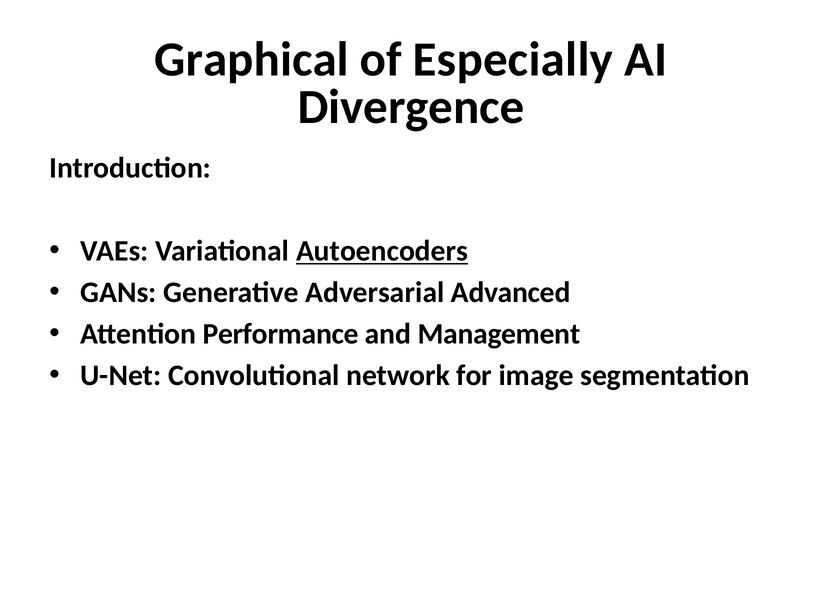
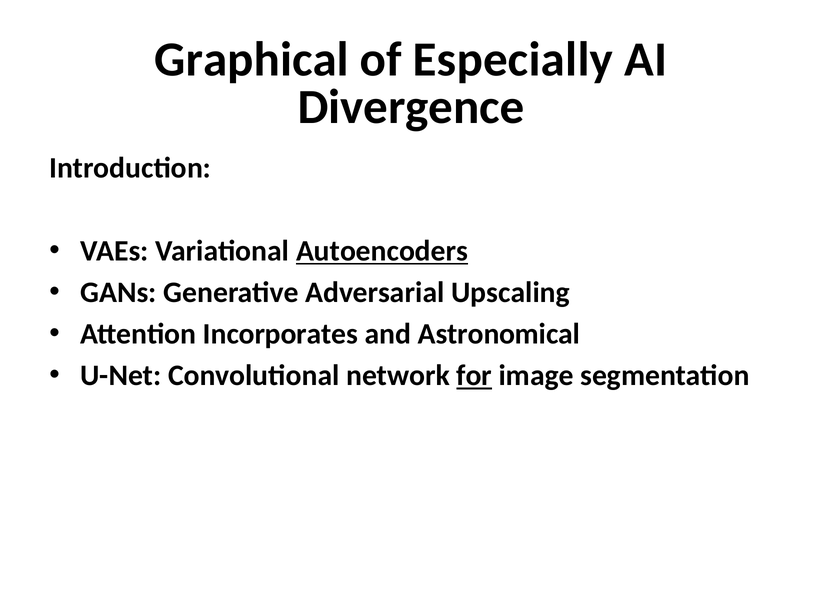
Advanced: Advanced -> Upscaling
Performance: Performance -> Incorporates
Management: Management -> Astronomical
for underline: none -> present
